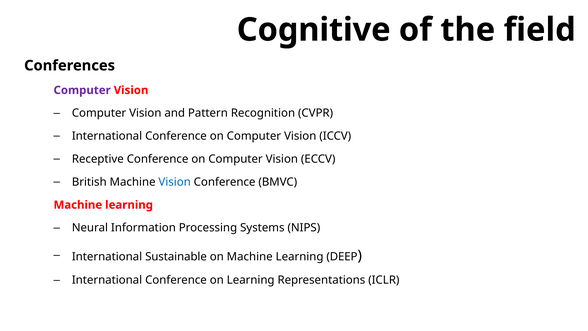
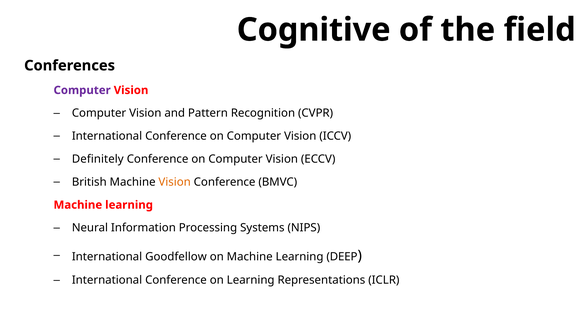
Receptive: Receptive -> Definitely
Vision at (175, 182) colour: blue -> orange
Sustainable: Sustainable -> Goodfellow
